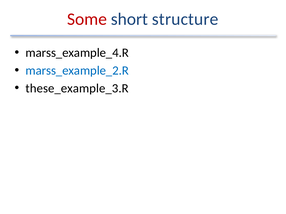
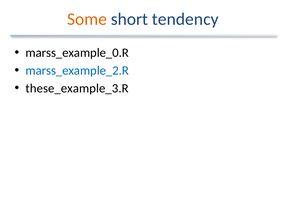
Some colour: red -> orange
structure: structure -> tendency
marss_example_4.R: marss_example_4.R -> marss_example_0.R
